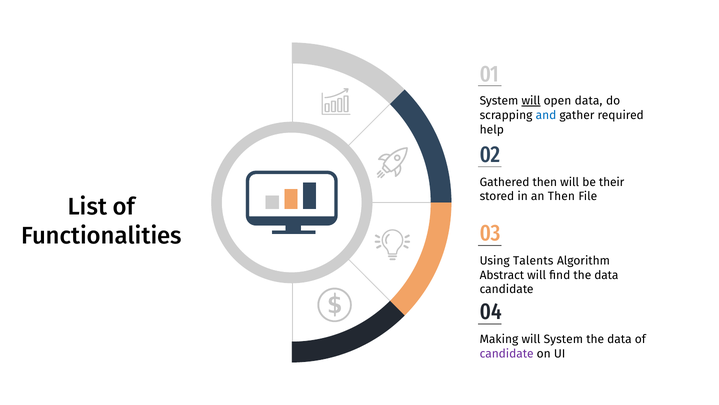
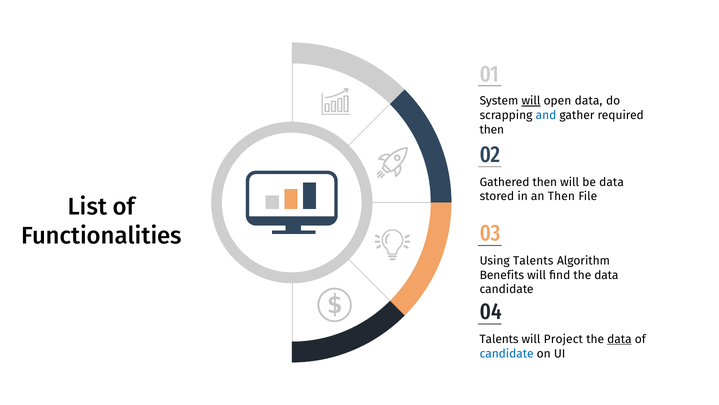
help at (492, 130): help -> then
be their: their -> data
Abstract: Abstract -> Benefits
Making at (499, 339): Making -> Talents
will System: System -> Project
data at (619, 339) underline: none -> present
candidate at (507, 353) colour: purple -> blue
